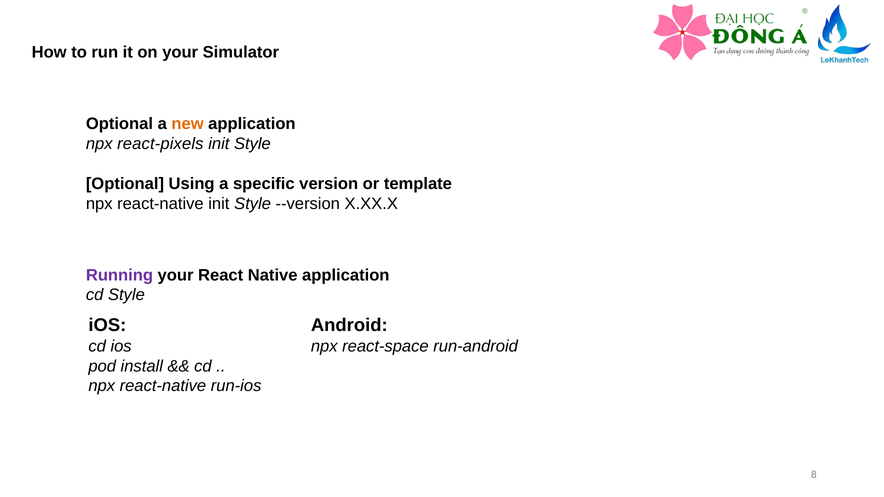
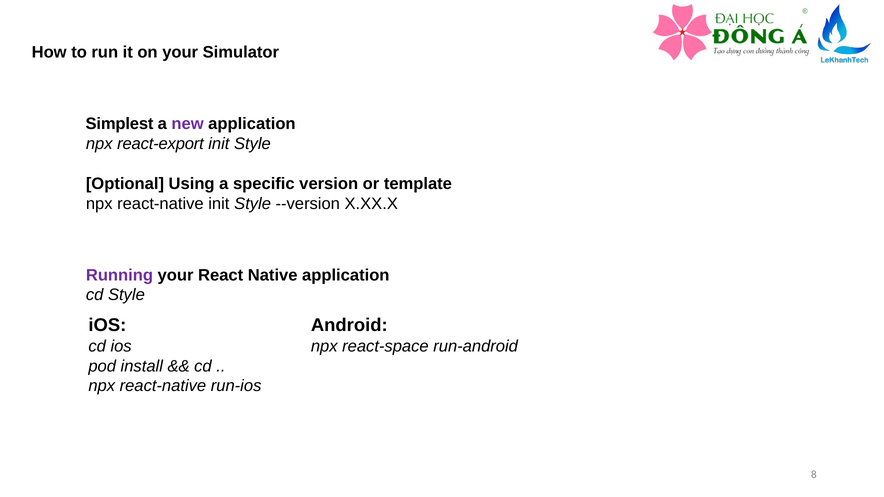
Optional at (119, 124): Optional -> Simplest
new colour: orange -> purple
react-pixels: react-pixels -> react-export
